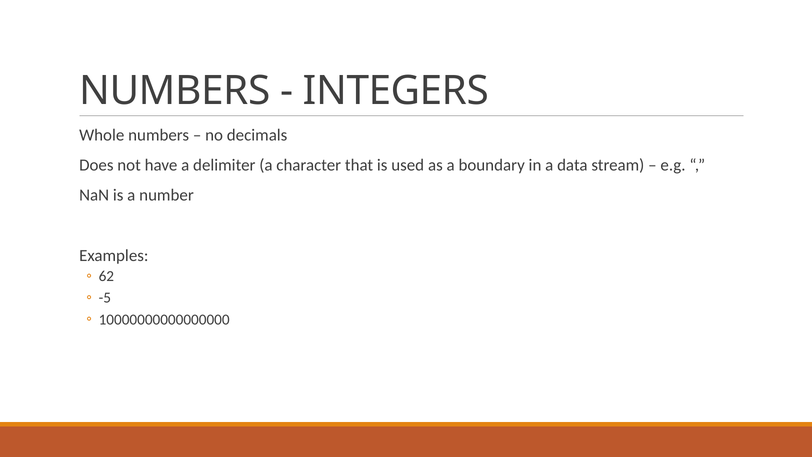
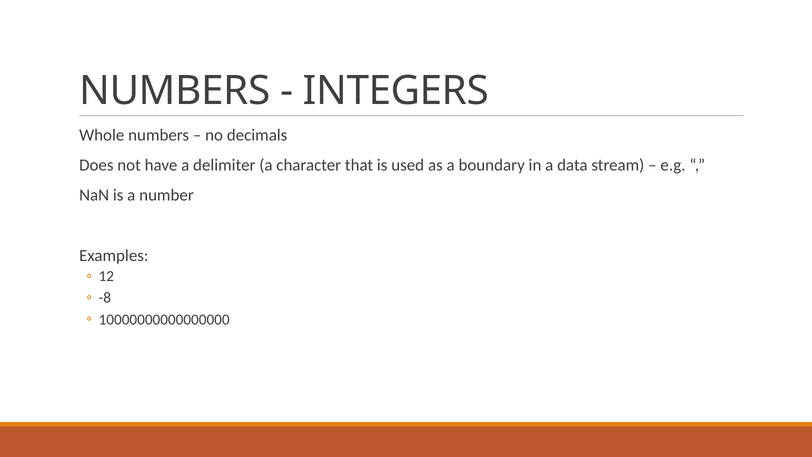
62: 62 -> 12
-5: -5 -> -8
